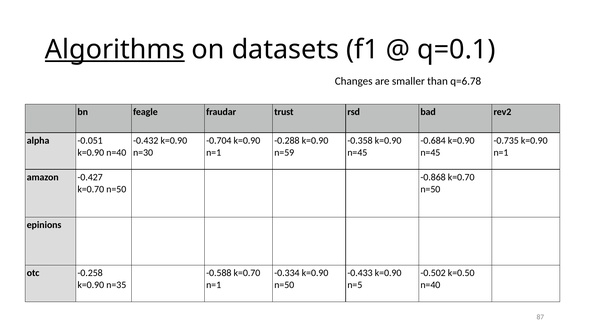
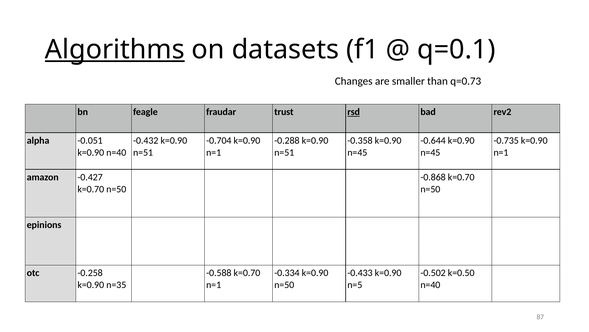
q=6.78: q=6.78 -> q=0.73
rsd underline: none -> present
-0.684: -0.684 -> -0.644
n=30 at (143, 152): n=30 -> n=51
n=59 at (284, 152): n=59 -> n=51
